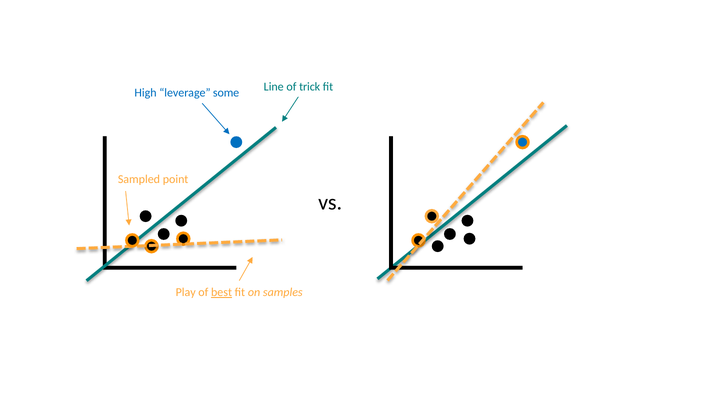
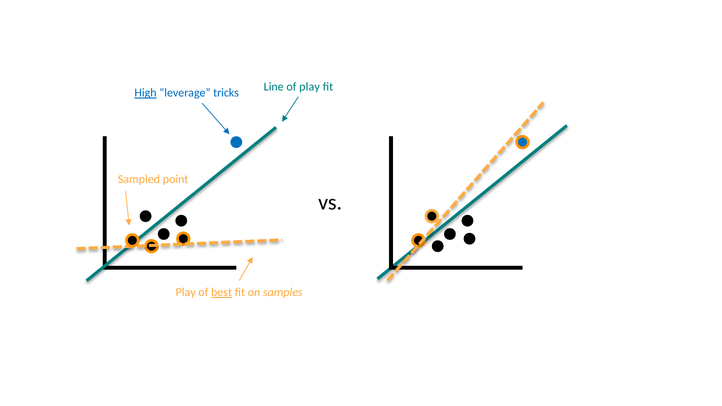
of trick: trick -> play
High underline: none -> present
some: some -> tricks
